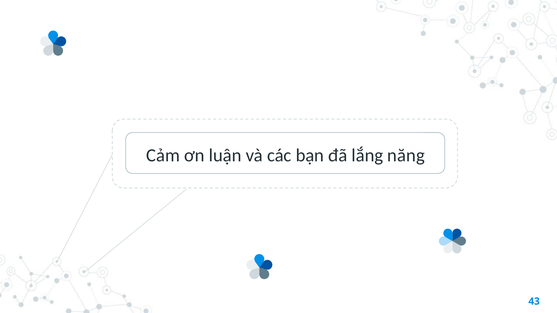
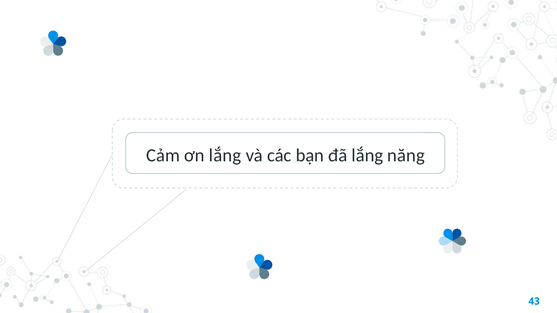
ơn luận: luận -> lắng
